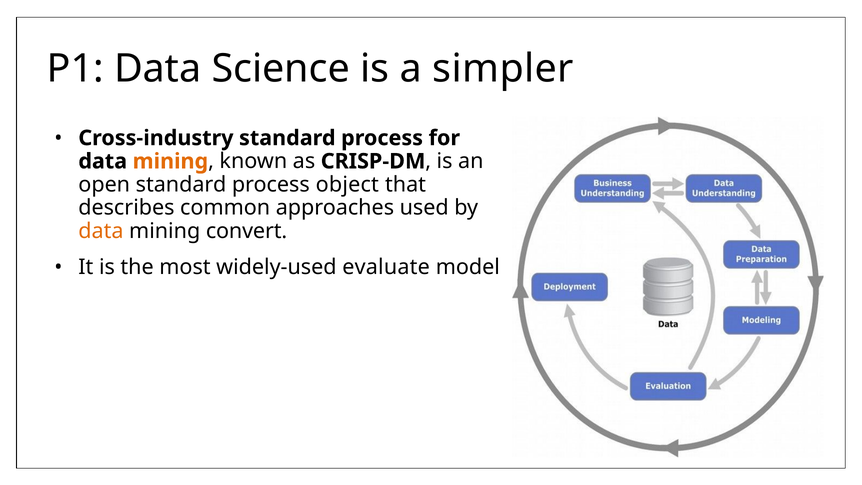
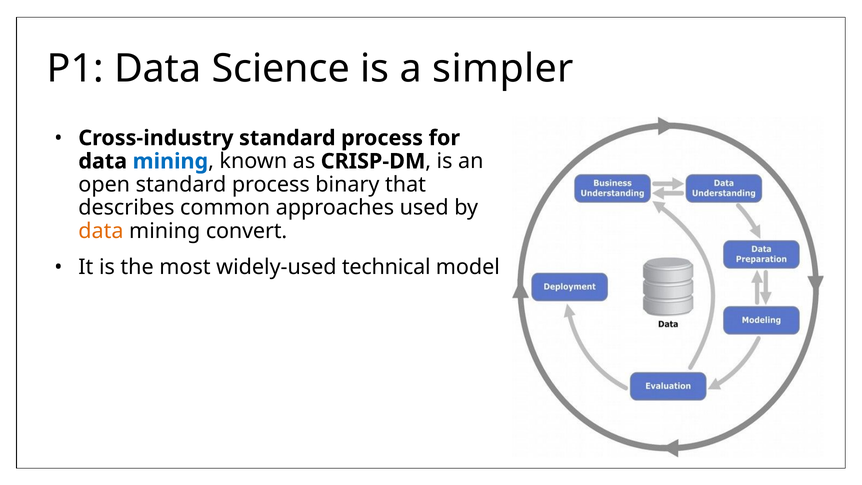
mining at (170, 161) colour: orange -> blue
object: object -> binary
evaluate: evaluate -> technical
